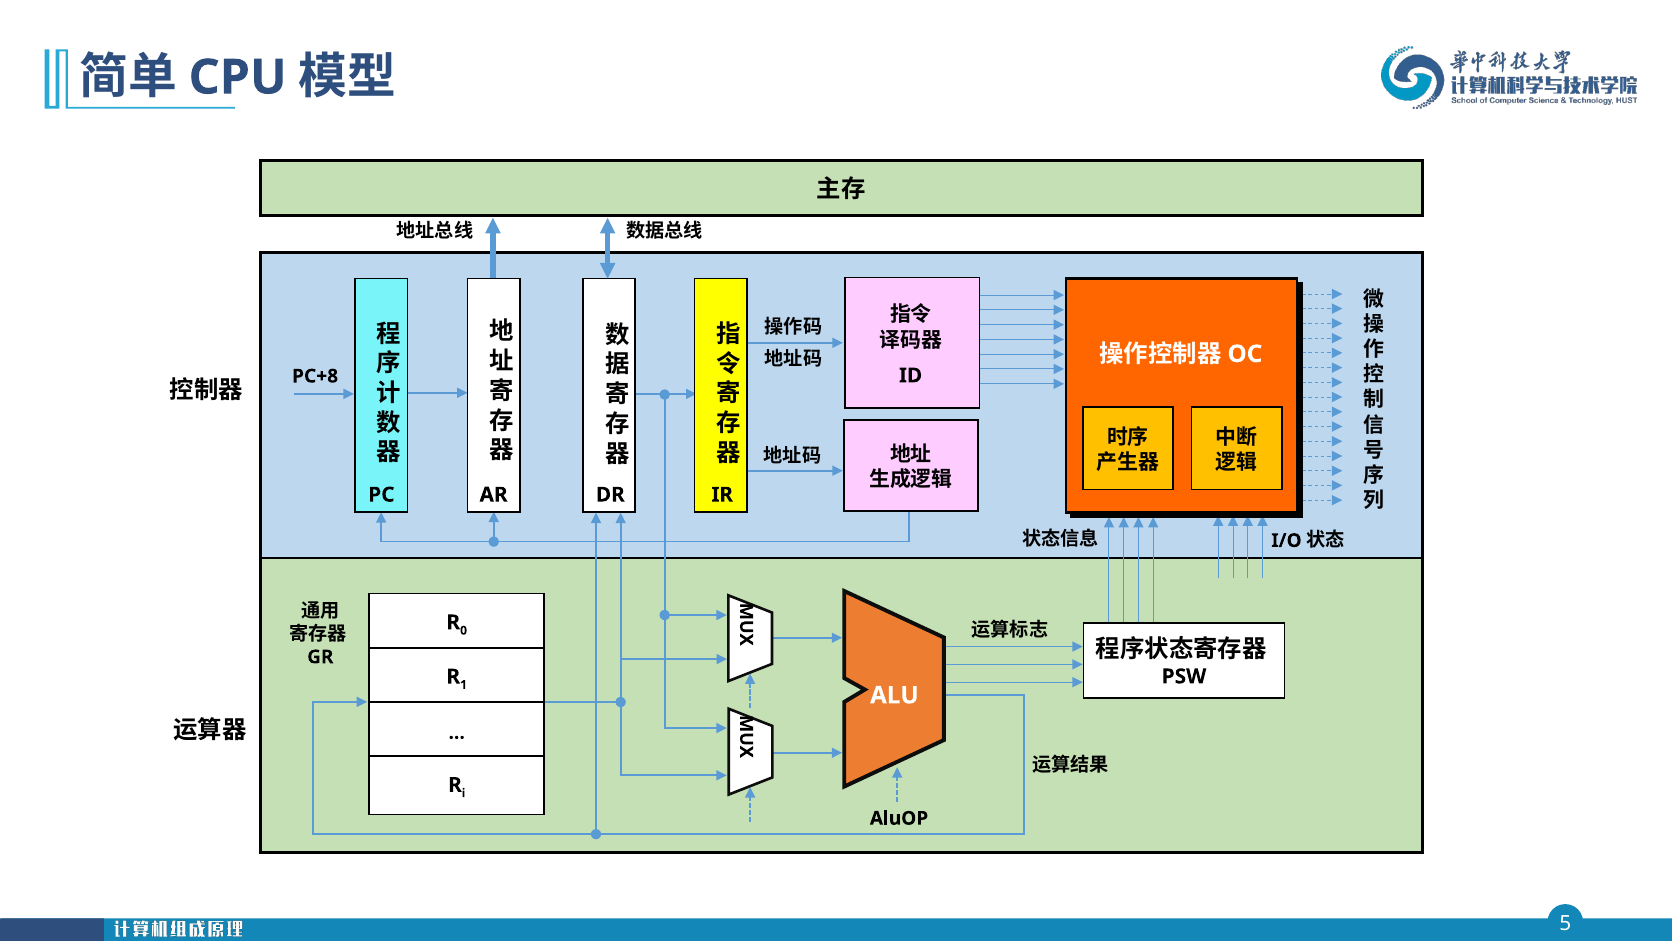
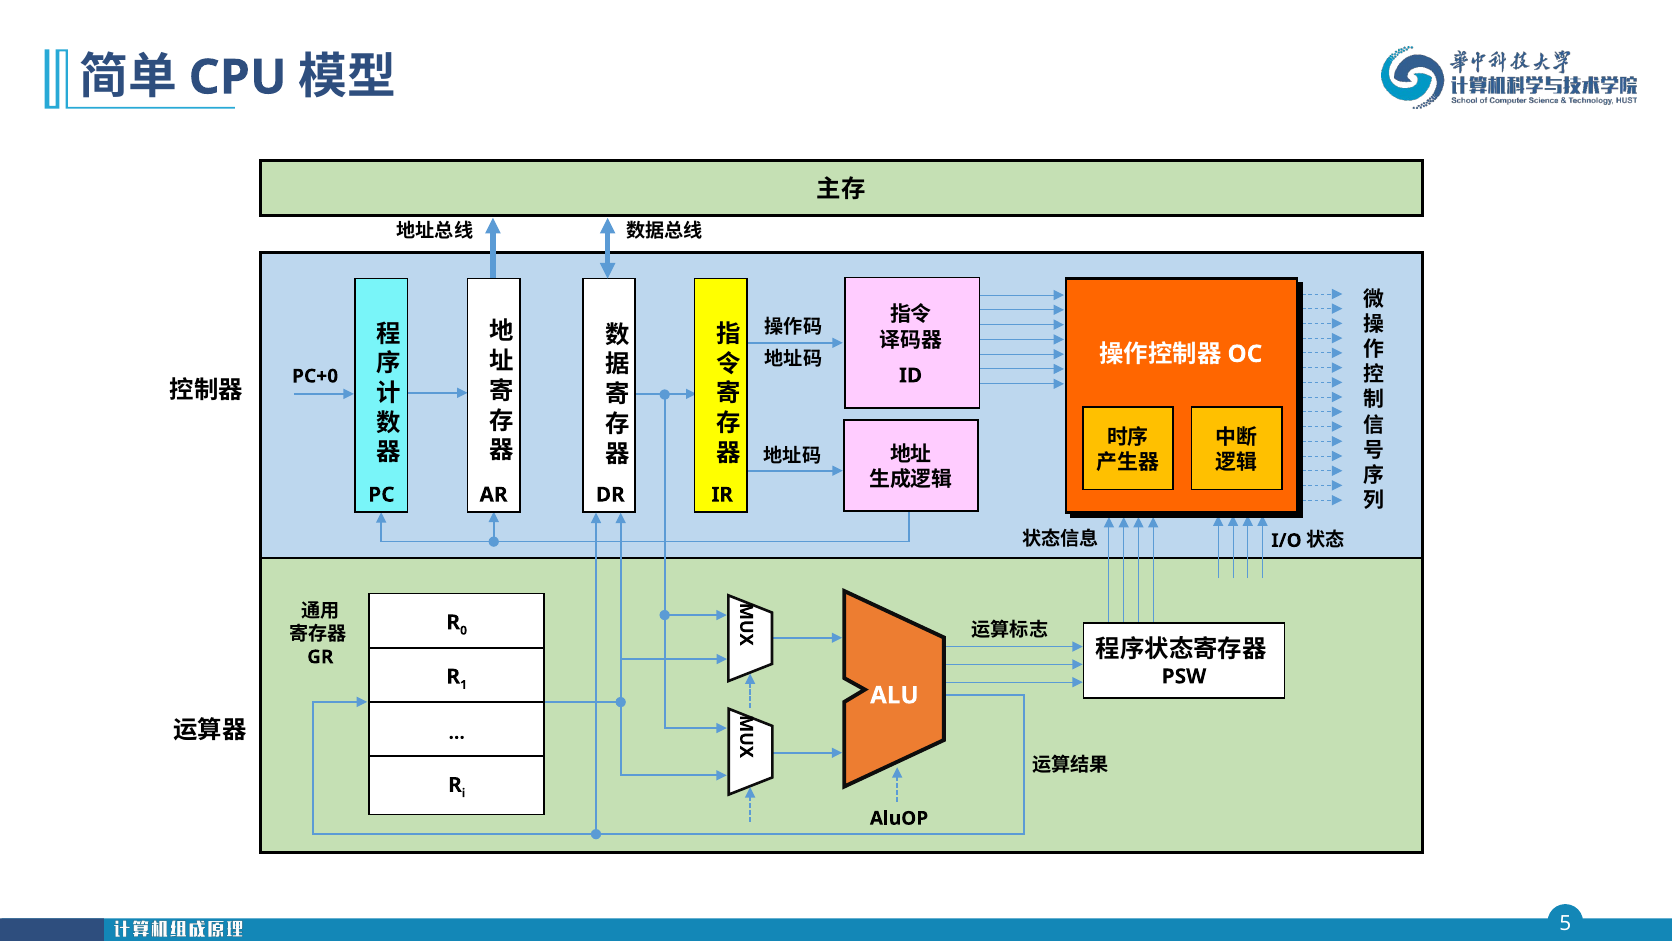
PC+8: PC+8 -> PC+0
